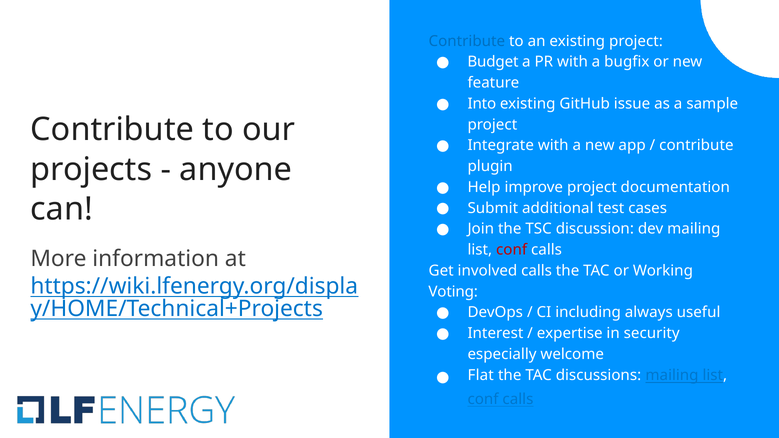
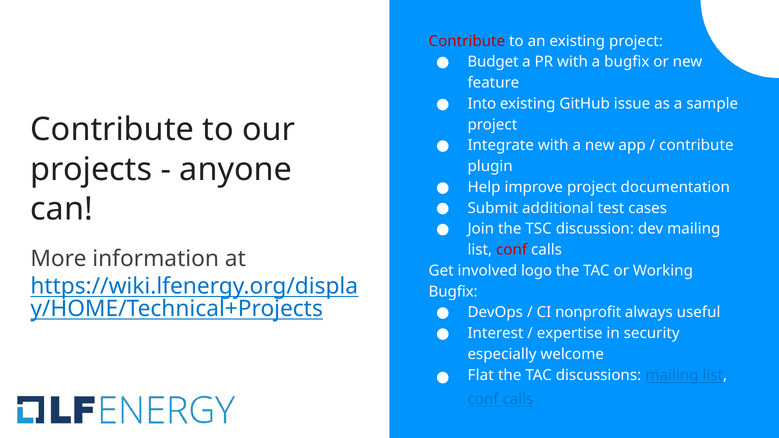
Contribute at (467, 41) colour: blue -> red
involved calls: calls -> logo
Voting at (453, 292): Voting -> Bugfix
including: including -> nonprofit
